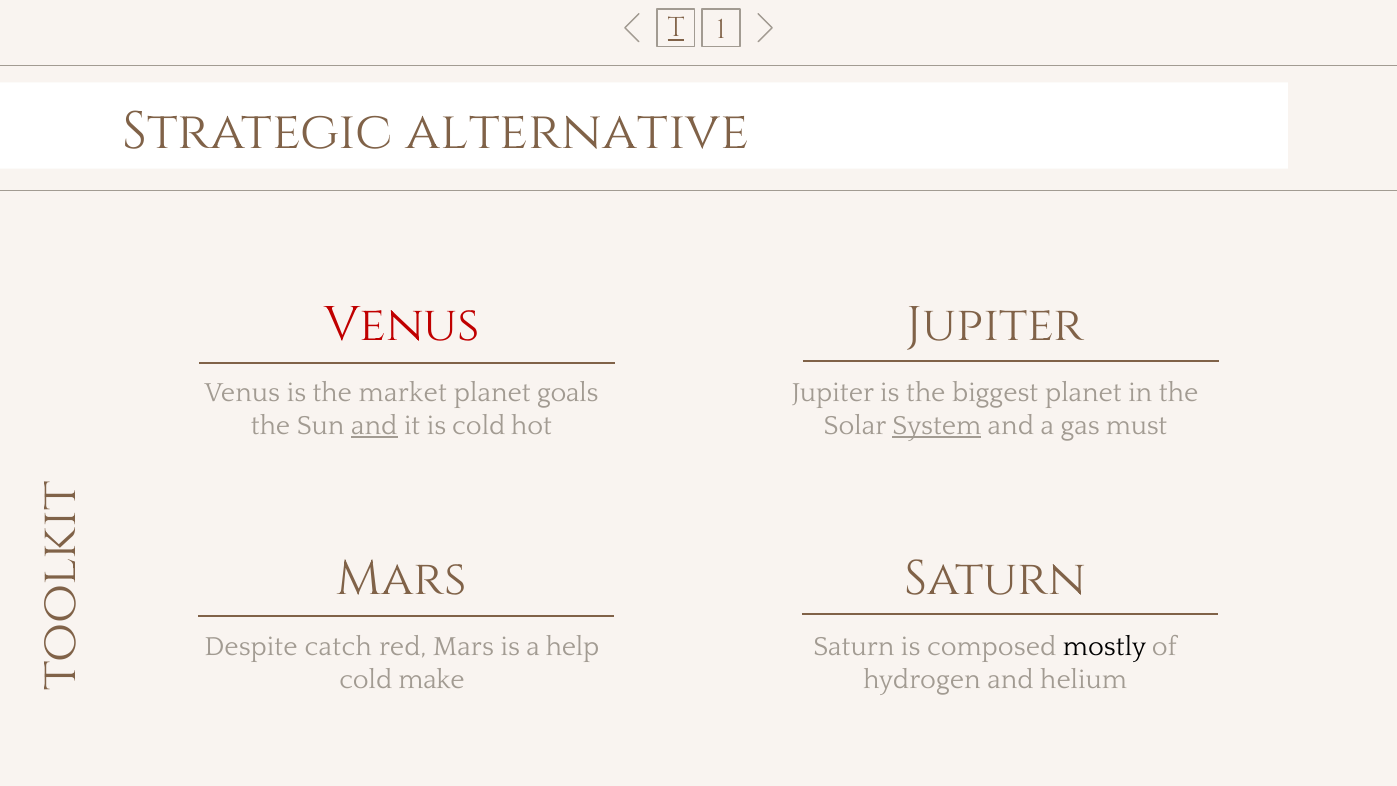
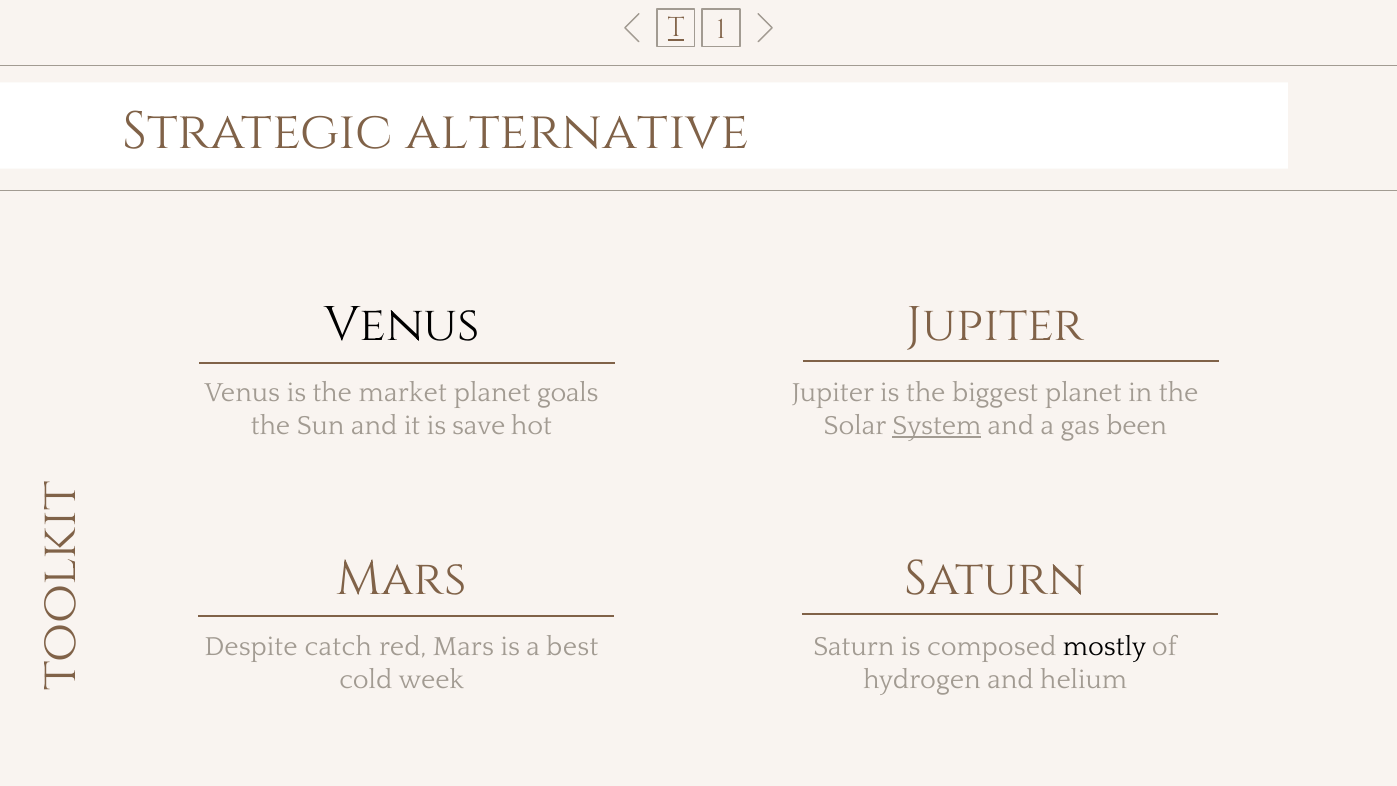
Venus at (402, 324) colour: red -> black
and at (374, 425) underline: present -> none
is cold: cold -> save
must: must -> been
help: help -> best
make: make -> week
